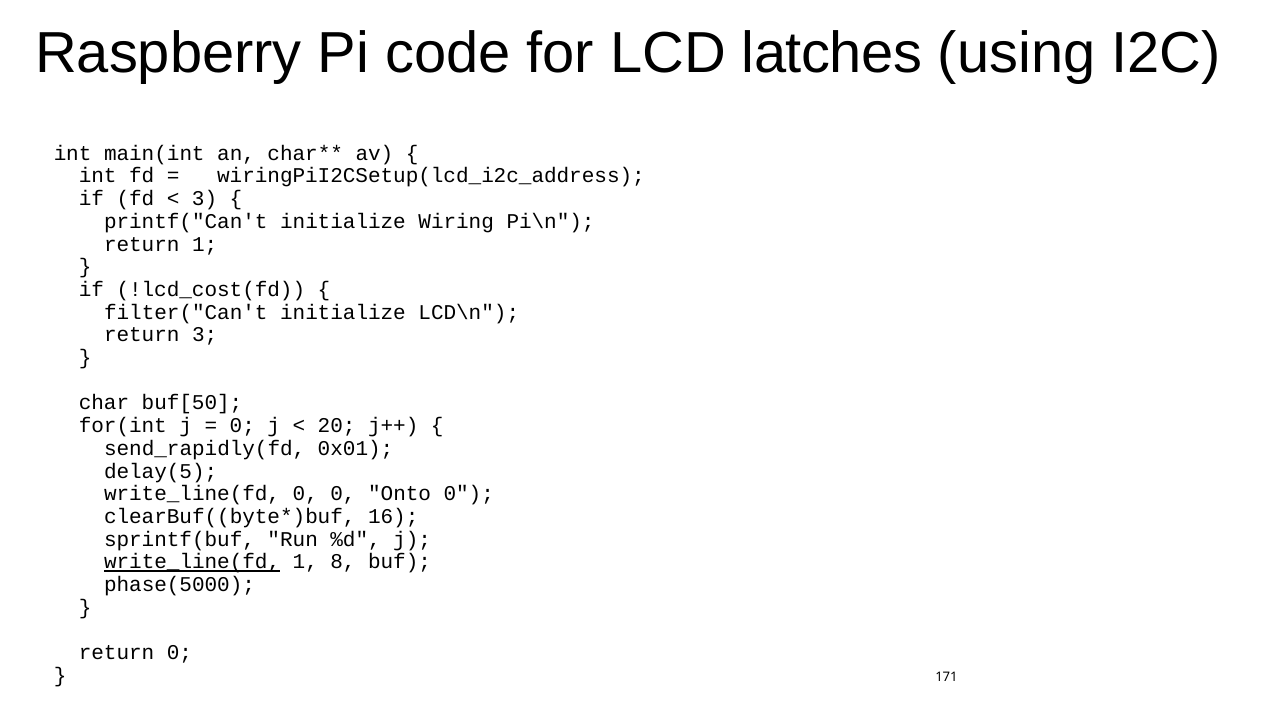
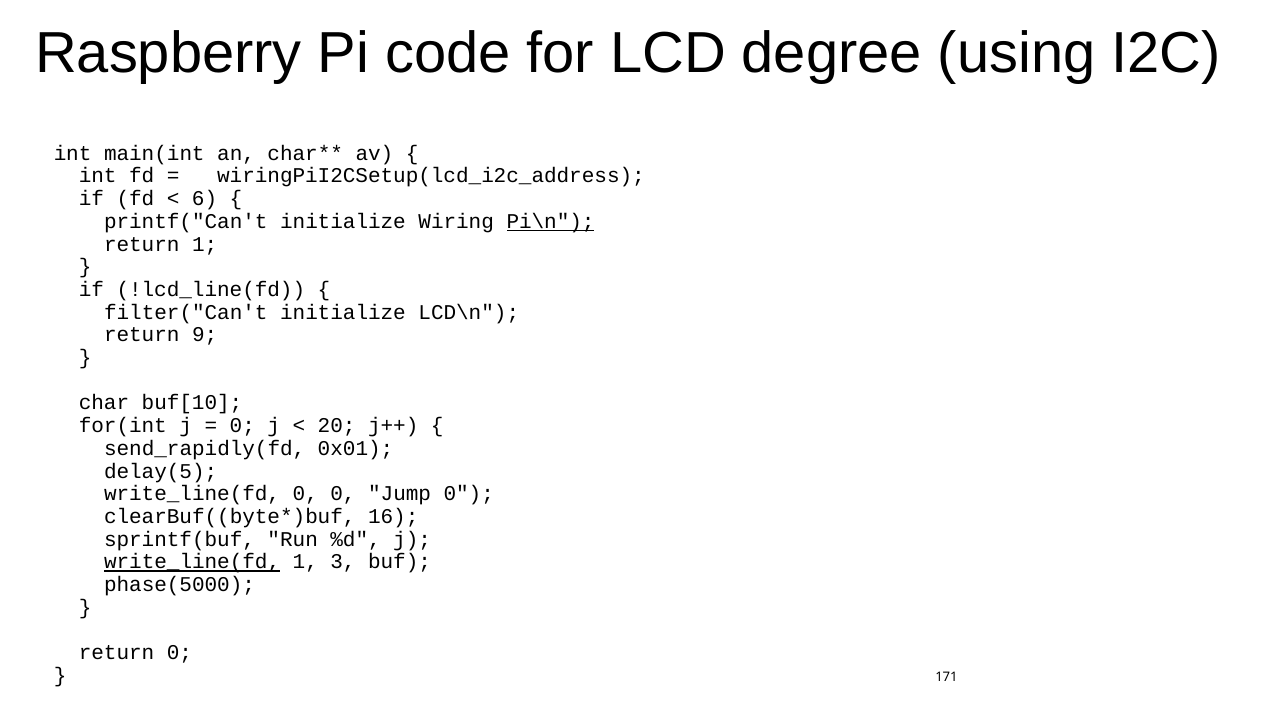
latches: latches -> degree
3 at (205, 199): 3 -> 6
Pi\n underline: none -> present
!lcd_cost(fd: !lcd_cost(fd -> !lcd_line(fd
return 3: 3 -> 9
buf[50: buf[50 -> buf[10
Onto: Onto -> Jump
8: 8 -> 3
